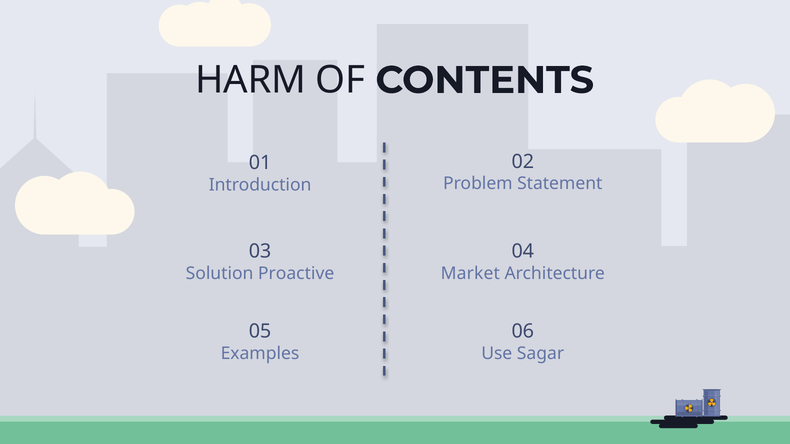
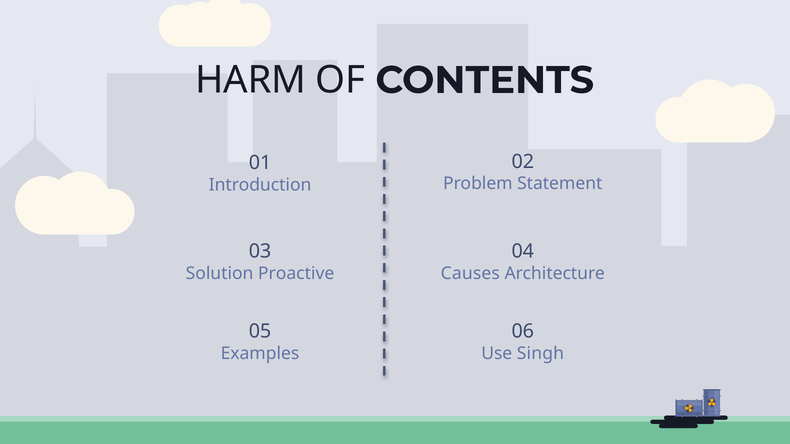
Market: Market -> Causes
Sagar: Sagar -> Singh
